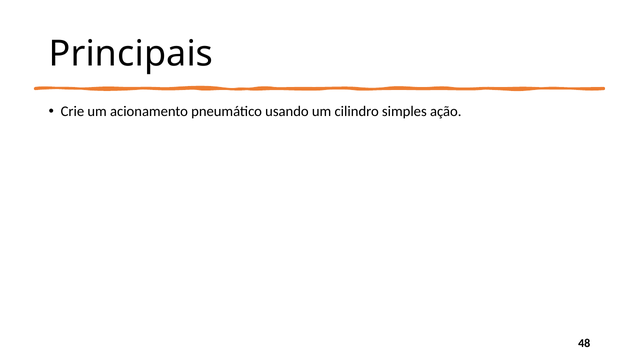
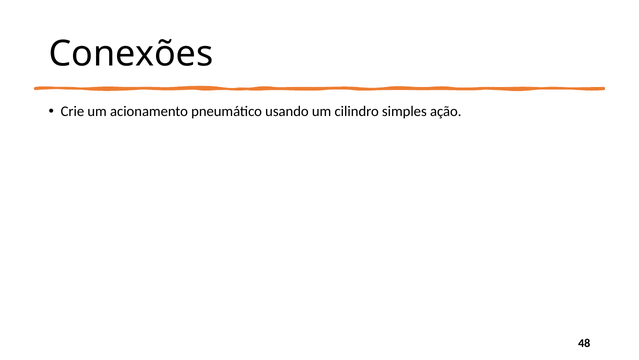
Principais: Principais -> Conexões
